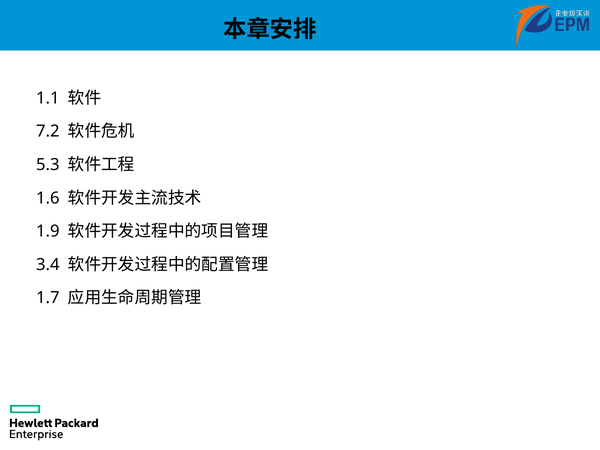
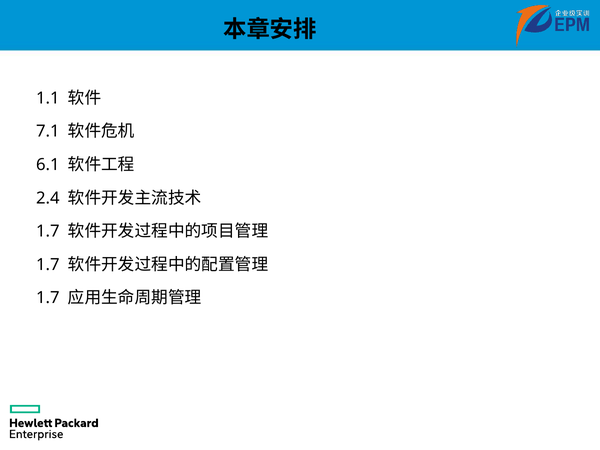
7.2: 7.2 -> 7.1
5.3: 5.3 -> 6.1
1.6: 1.6 -> 2.4
1.9 at (48, 231): 1.9 -> 1.7
3.4 at (48, 265): 3.4 -> 1.7
